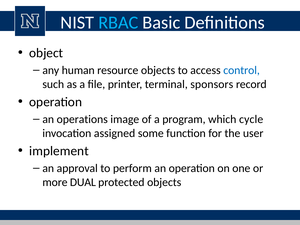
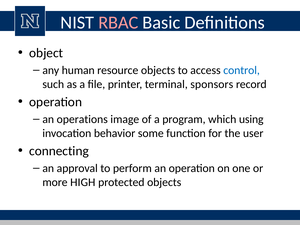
RBAC colour: light blue -> pink
cycle: cycle -> using
assigned: assigned -> behavior
implement: implement -> connecting
DUAL: DUAL -> HIGH
